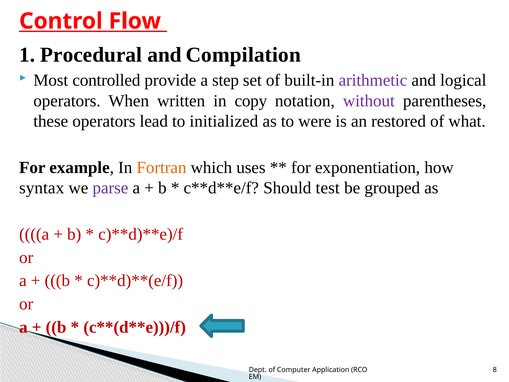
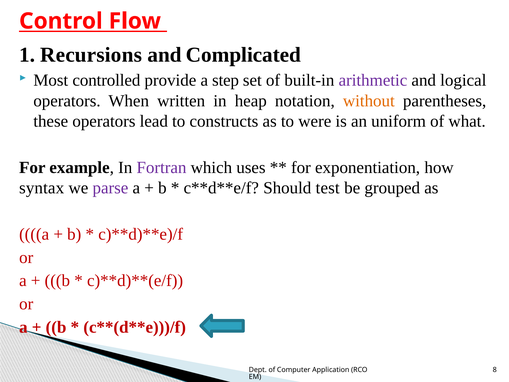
Procedural: Procedural -> Recursions
Compilation: Compilation -> Complicated
copy: copy -> heap
without colour: purple -> orange
initialized: initialized -> constructs
restored: restored -> uniform
Fortran colour: orange -> purple
